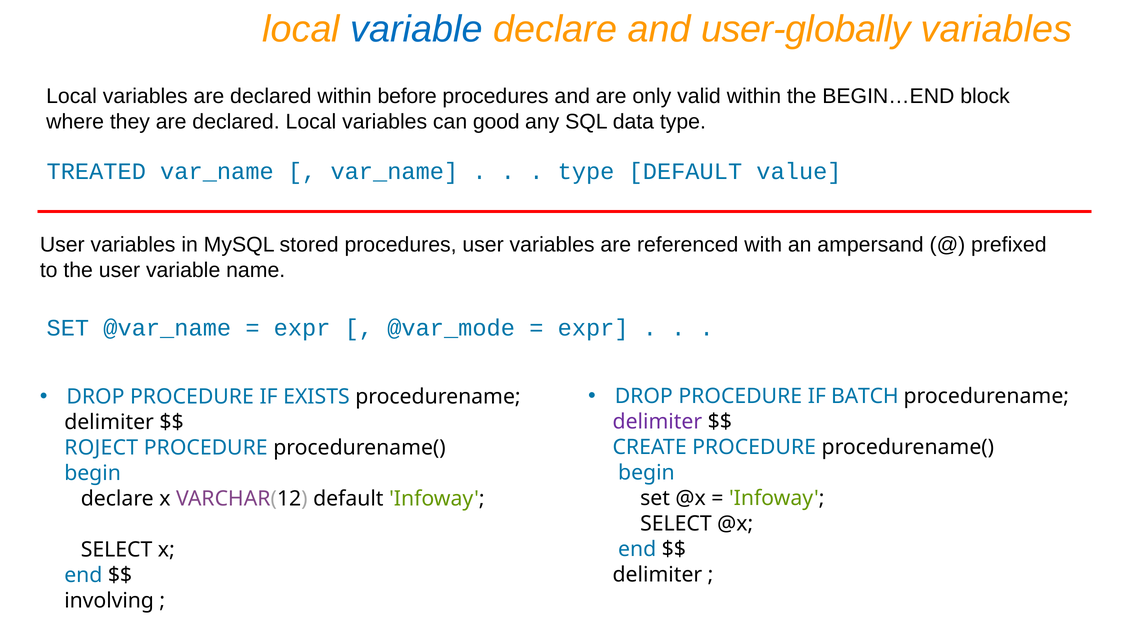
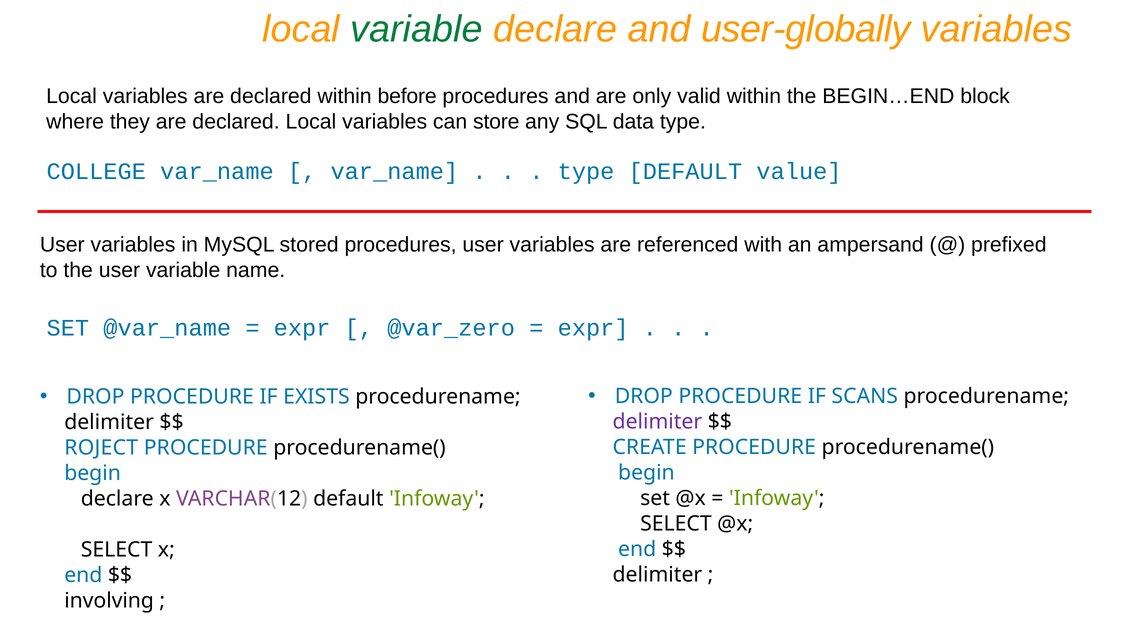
variable at (417, 29) colour: blue -> green
good: good -> store
TREATED: TREATED -> COLLEGE
@var_mode: @var_mode -> @var_zero
BATCH: BATCH -> SCANS
